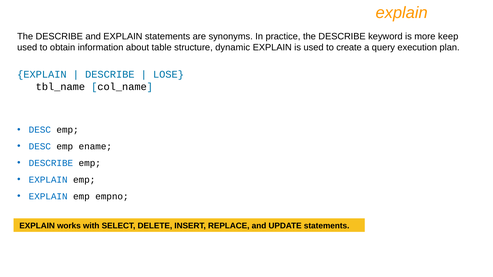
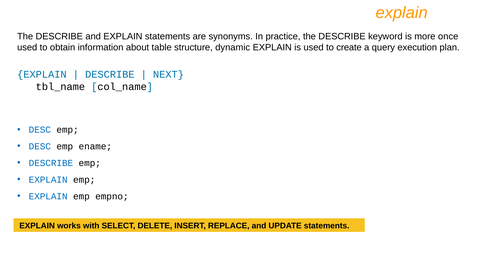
keep: keep -> once
LOSE: LOSE -> NEXT
